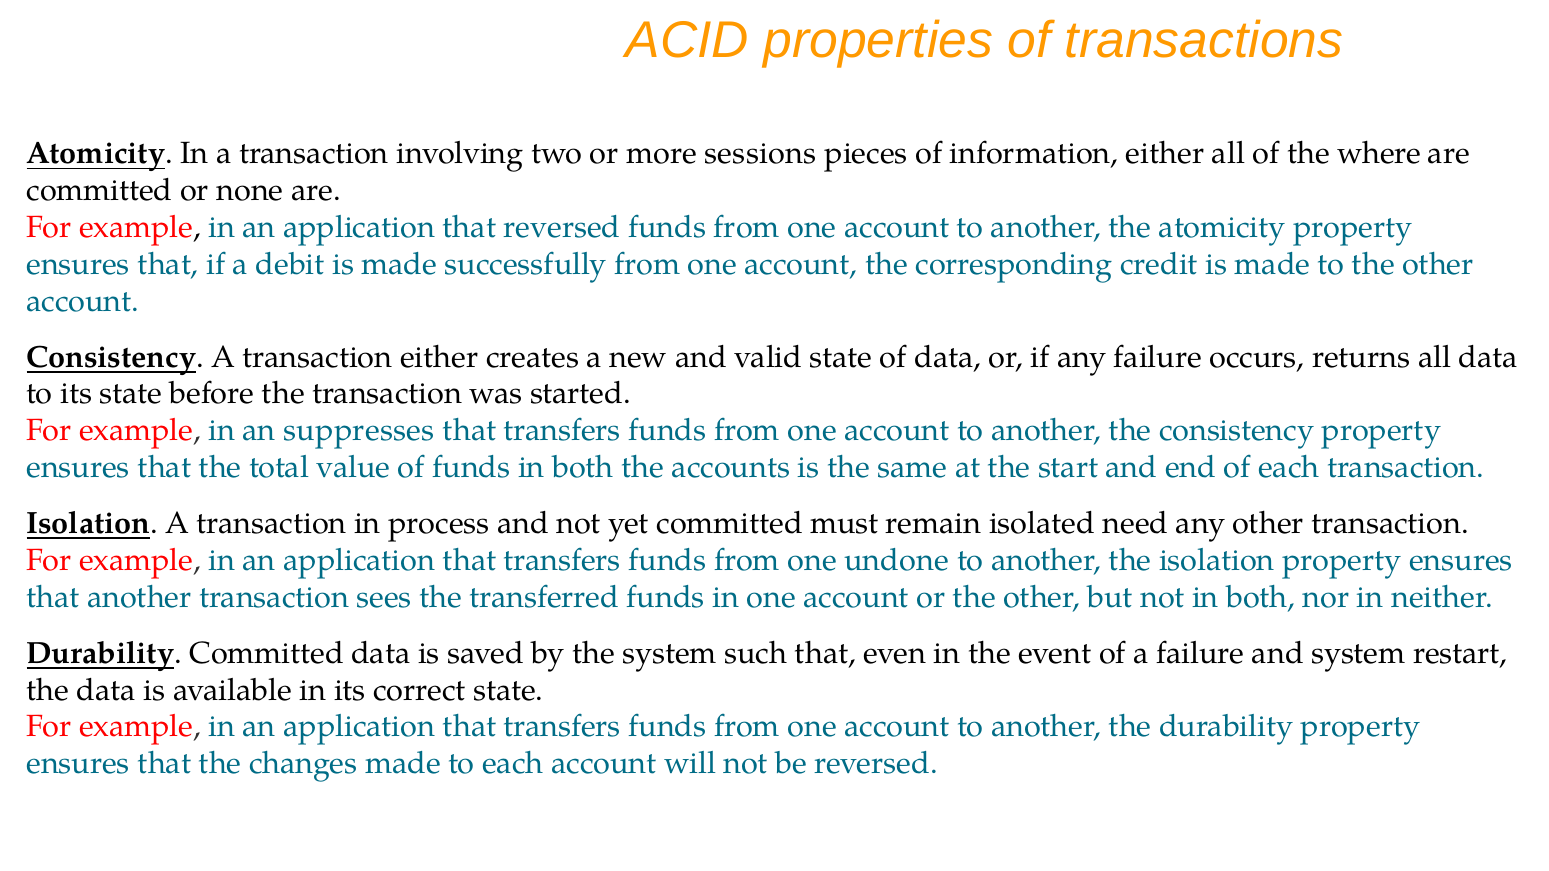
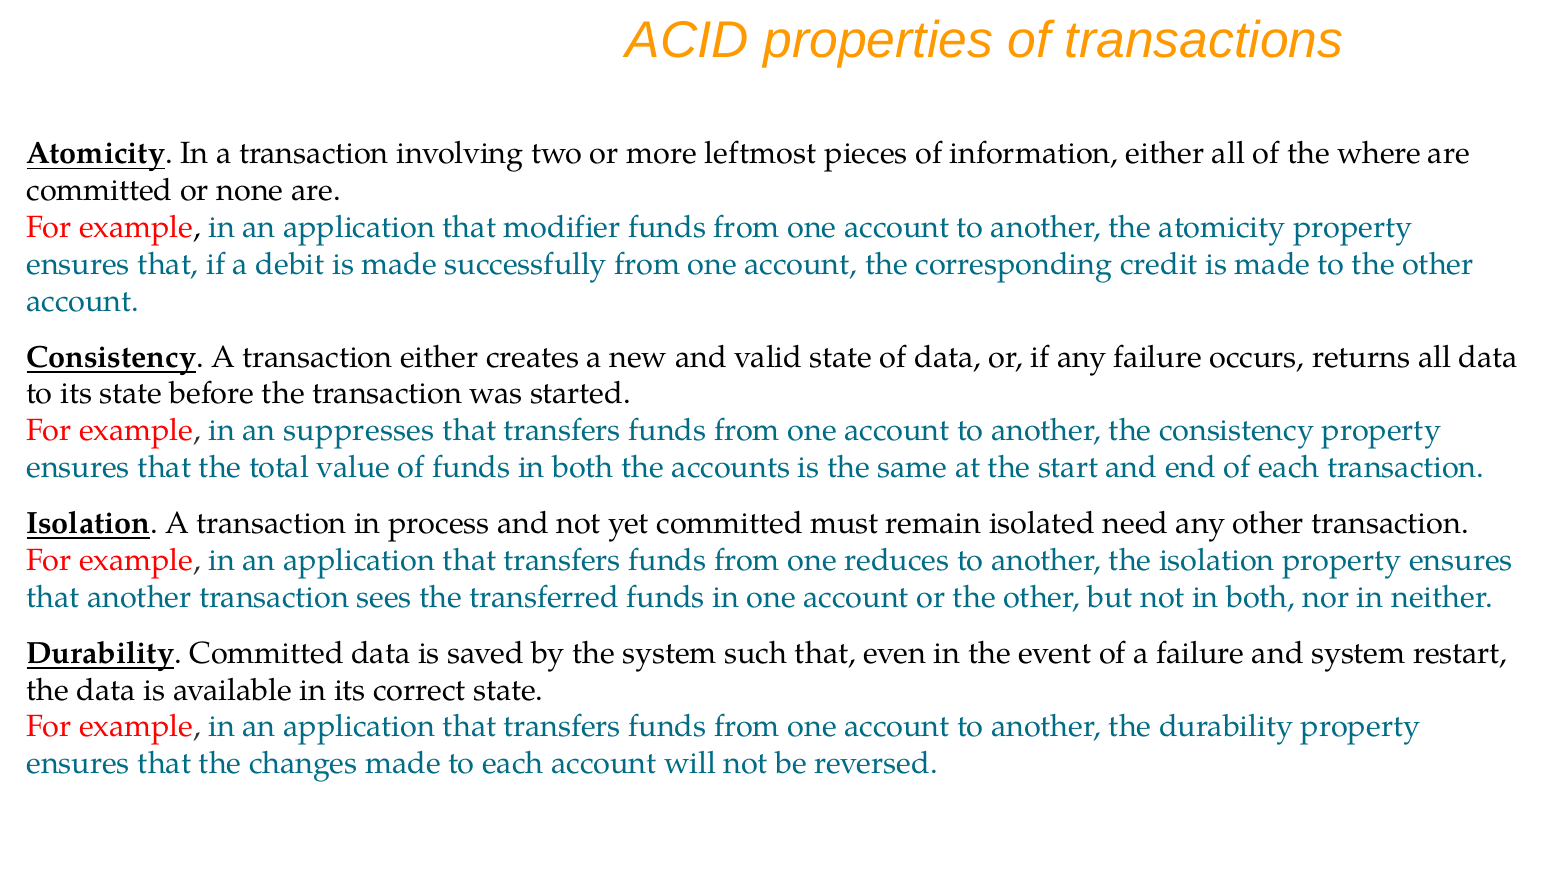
sessions: sessions -> leftmost
that reversed: reversed -> modifier
undone: undone -> reduces
